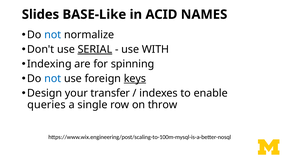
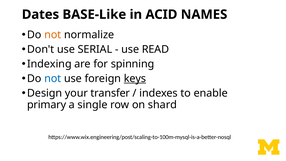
Slides: Slides -> Dates
not at (53, 35) colour: blue -> orange
SERIAL underline: present -> none
WITH: WITH -> READ
queries: queries -> primary
throw: throw -> shard
